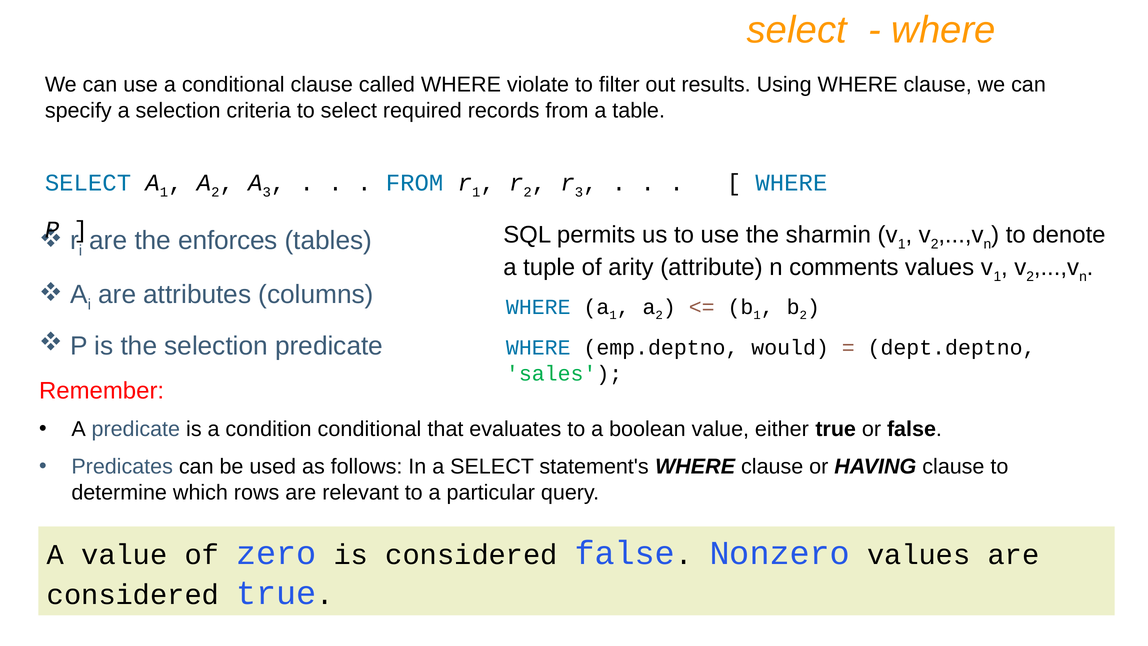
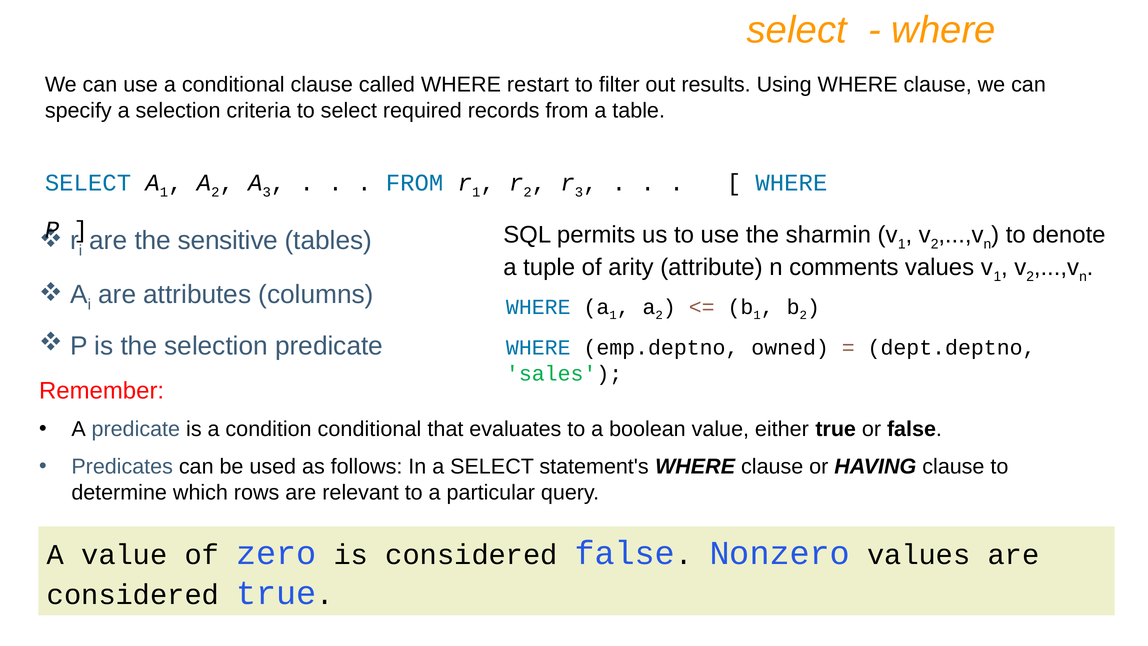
violate: violate -> restart
enforces: enforces -> sensitive
would: would -> owned
